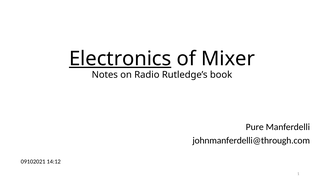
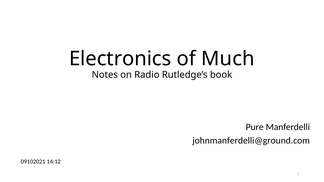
Electronics underline: present -> none
Mixer: Mixer -> Much
johnmanferdelli@through.com: johnmanferdelli@through.com -> johnmanferdelli@ground.com
